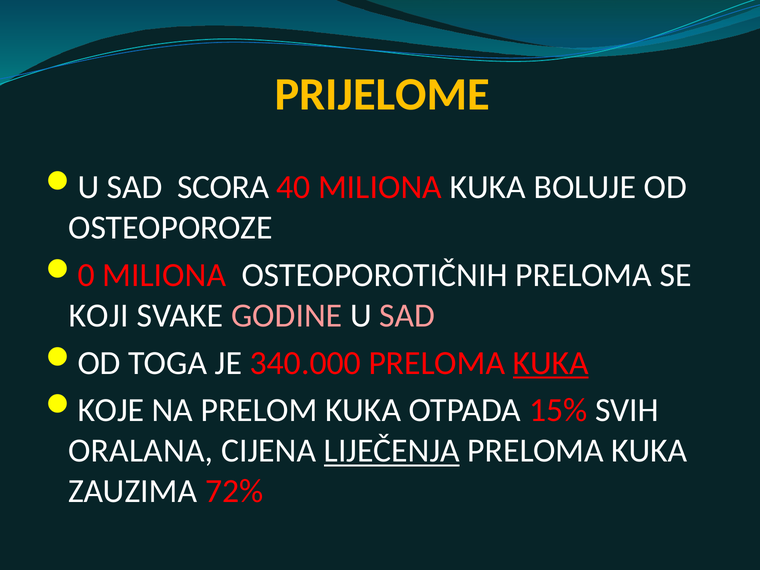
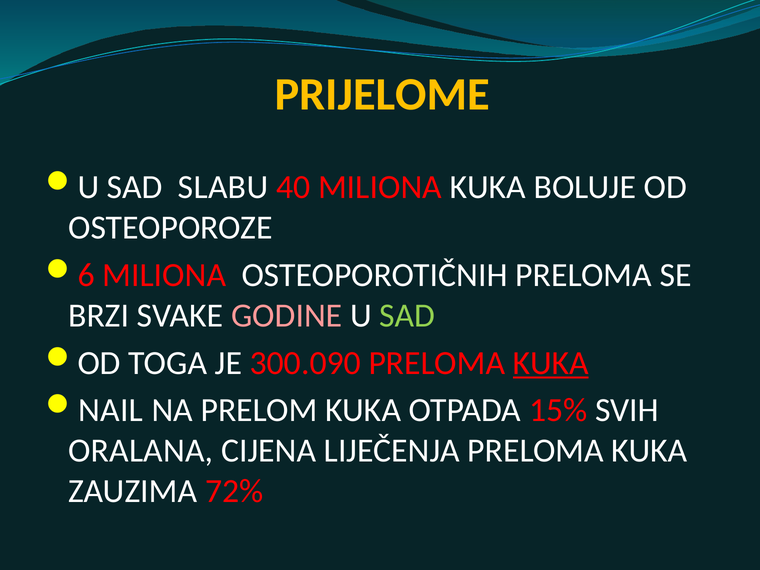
SCORA: SCORA -> SLABU
0: 0 -> 6
KOJI: KOJI -> BRZI
SAD at (407, 316) colour: pink -> light green
340.000: 340.000 -> 300.090
KOJE: KOJE -> NAIL
LIJEČENJA underline: present -> none
